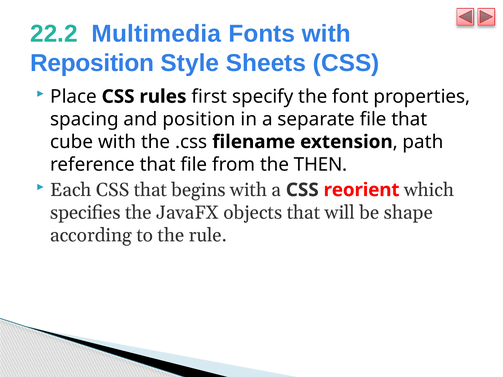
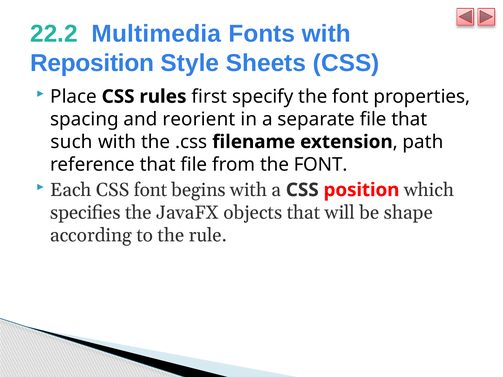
position: position -> reorient
cube: cube -> such
from the THEN: THEN -> FONT
CSS that: that -> font
reorient: reorient -> position
